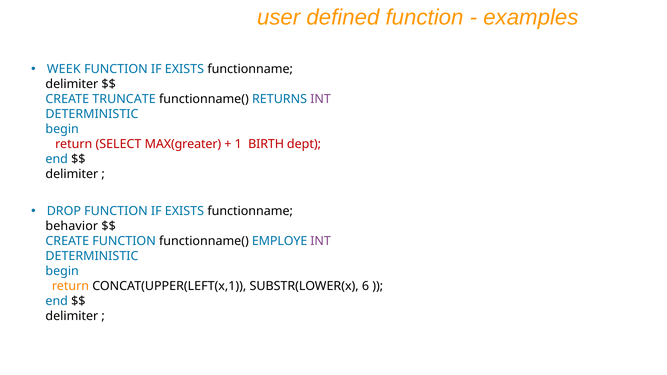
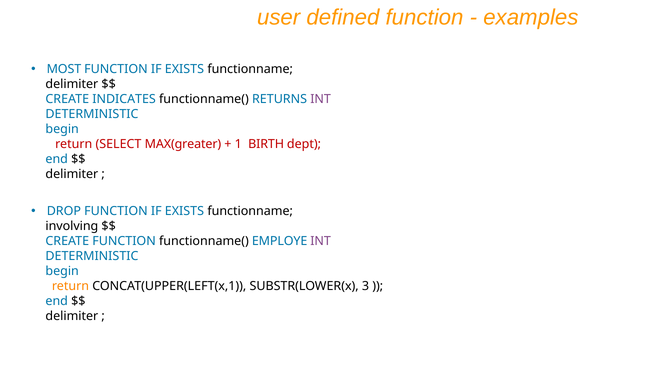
WEEK: WEEK -> MOST
TRUNCATE: TRUNCATE -> INDICATES
behavior: behavior -> involving
6: 6 -> 3
